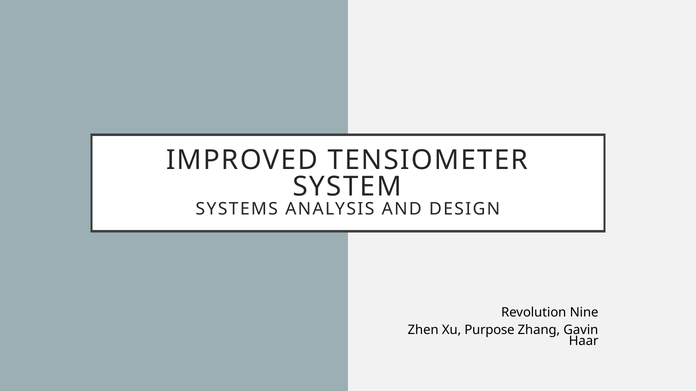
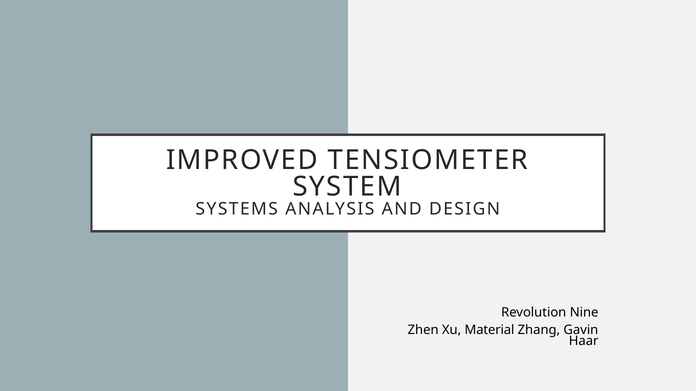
Purpose: Purpose -> Material
